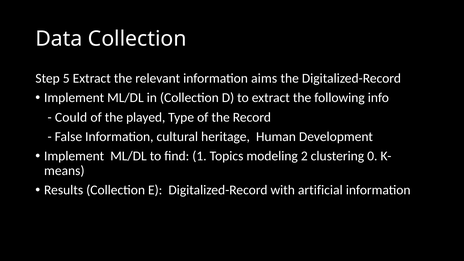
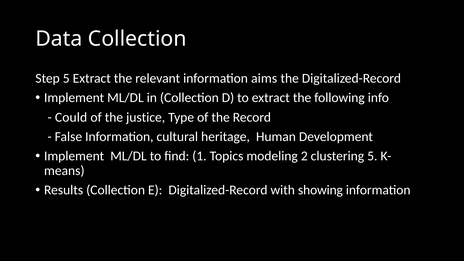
played: played -> justice
clustering 0: 0 -> 5
artificial: artificial -> showing
